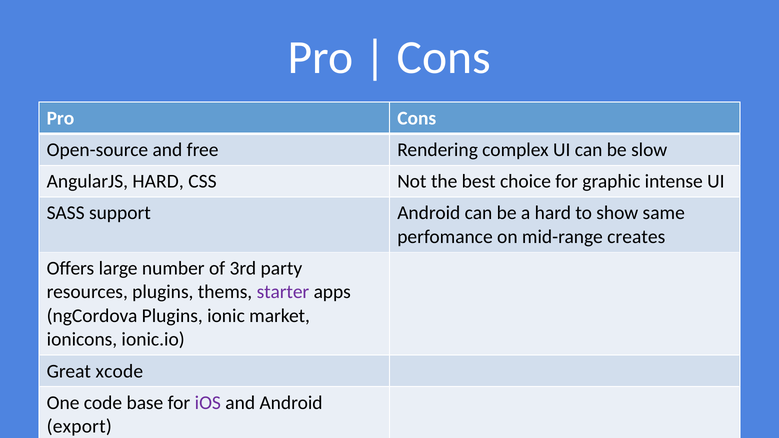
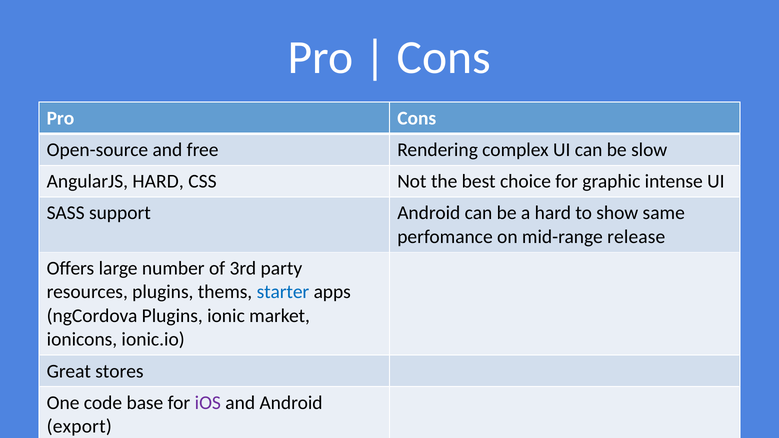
creates: creates -> release
starter colour: purple -> blue
xcode: xcode -> stores
